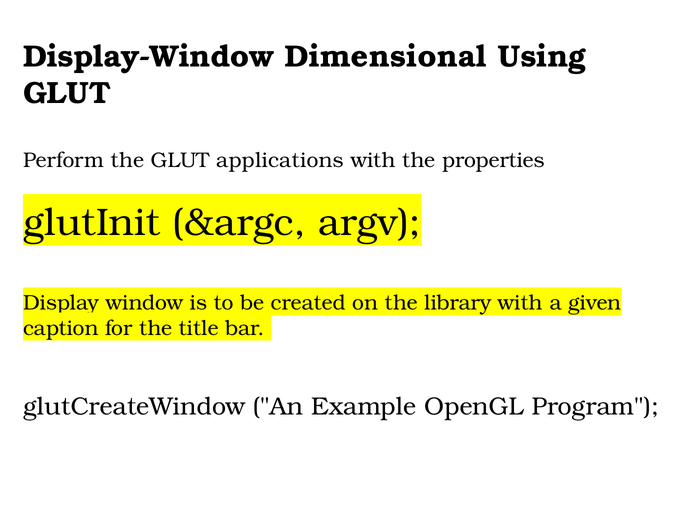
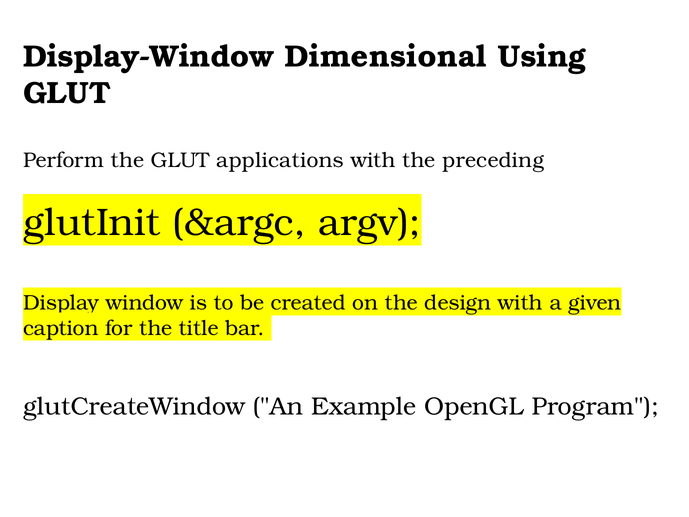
properties: properties -> preceding
library: library -> design
